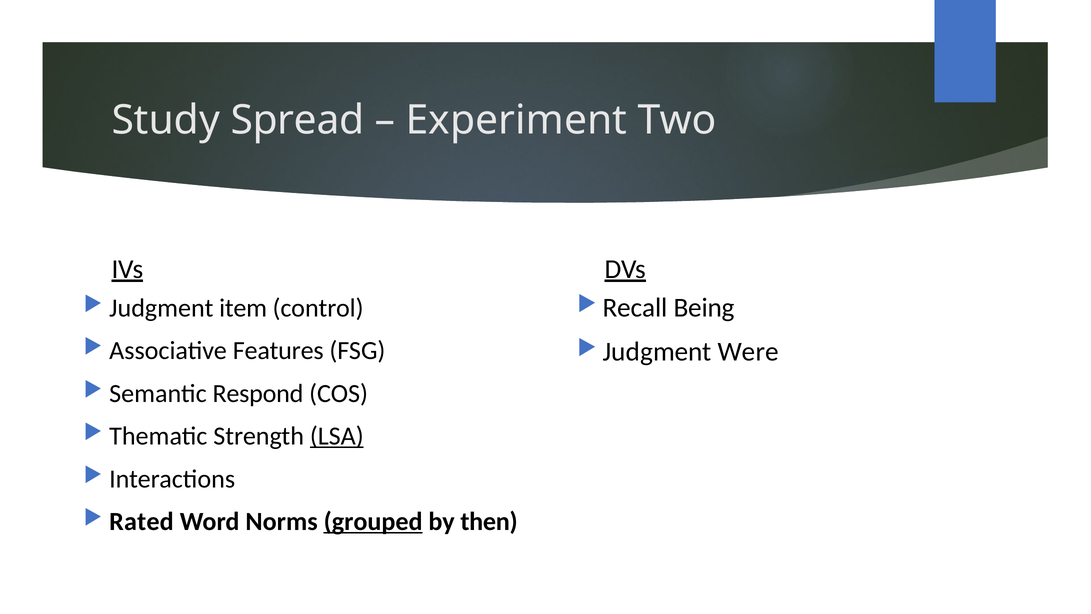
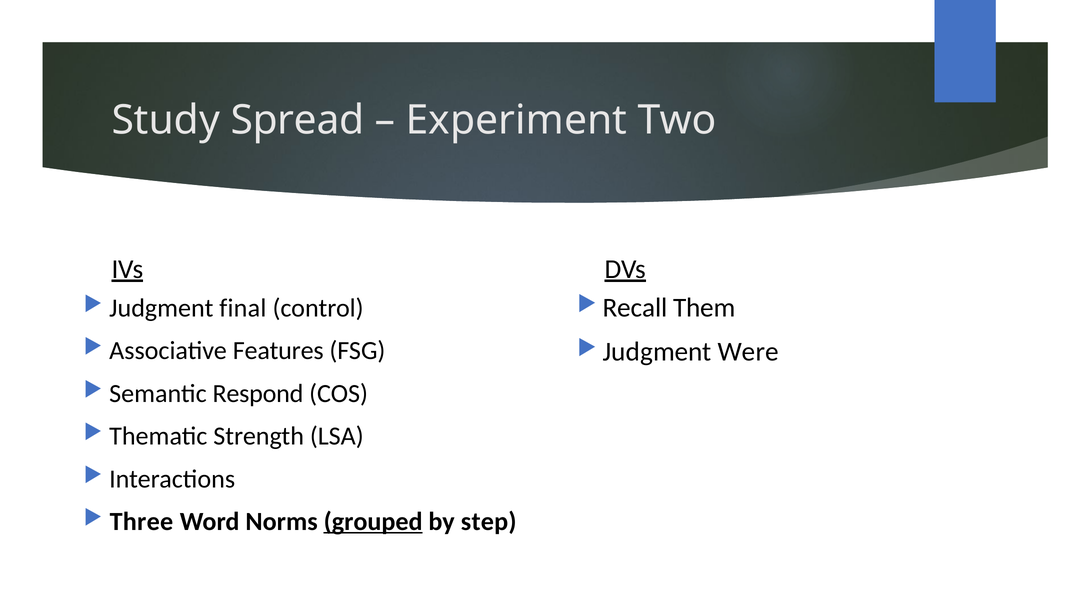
Being: Being -> Them
item: item -> final
LSA underline: present -> none
Rated: Rated -> Three
then: then -> step
